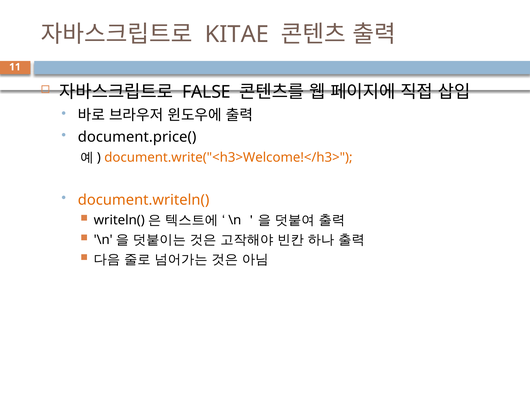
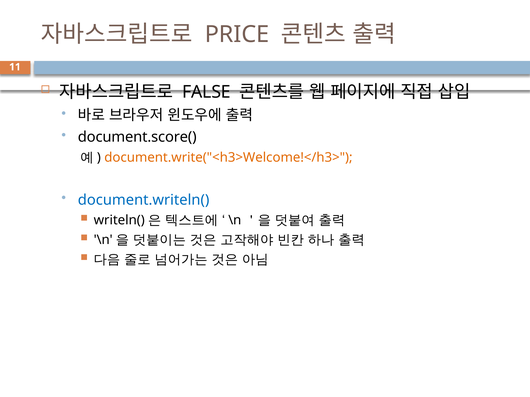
KITAE: KITAE -> PRICE
document.price(: document.price( -> document.score(
document.writeln( colour: orange -> blue
